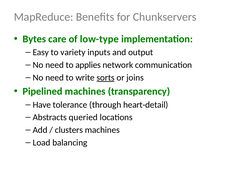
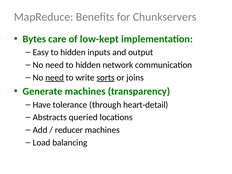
low-type: low-type -> low-kept
Easy to variety: variety -> hidden
need to applies: applies -> hidden
need at (55, 78) underline: none -> present
Pipelined: Pipelined -> Generate
clusters: clusters -> reducer
